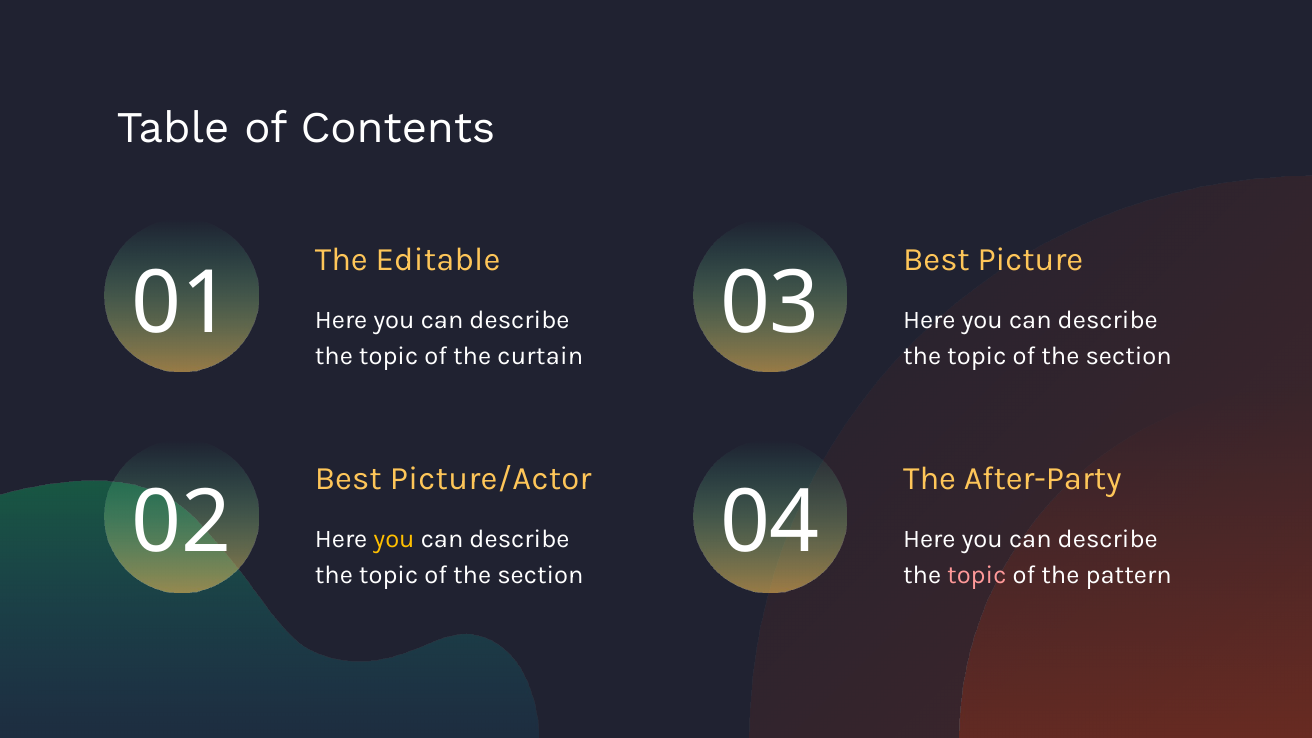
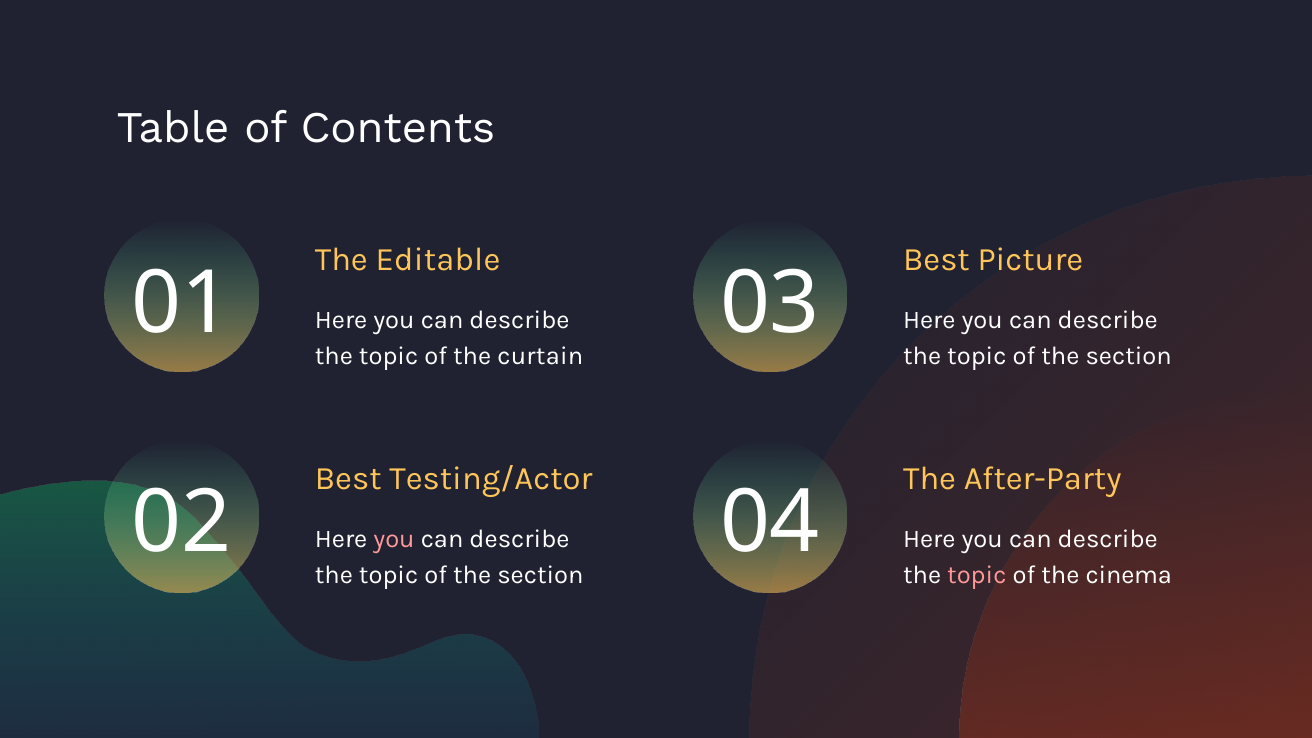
Picture/Actor: Picture/Actor -> Testing/Actor
you at (394, 540) colour: yellow -> pink
pattern: pattern -> cinema
